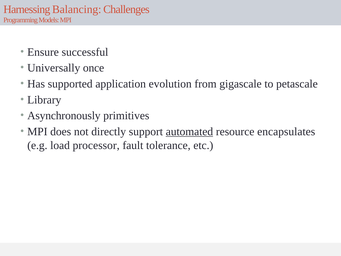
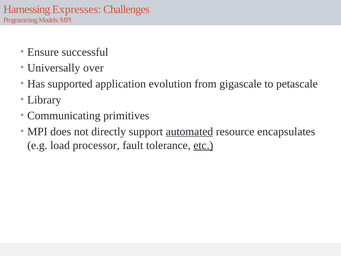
Balancing: Balancing -> Expresses
once: once -> over
Asynchronously: Asynchronously -> Communicating
etc underline: none -> present
